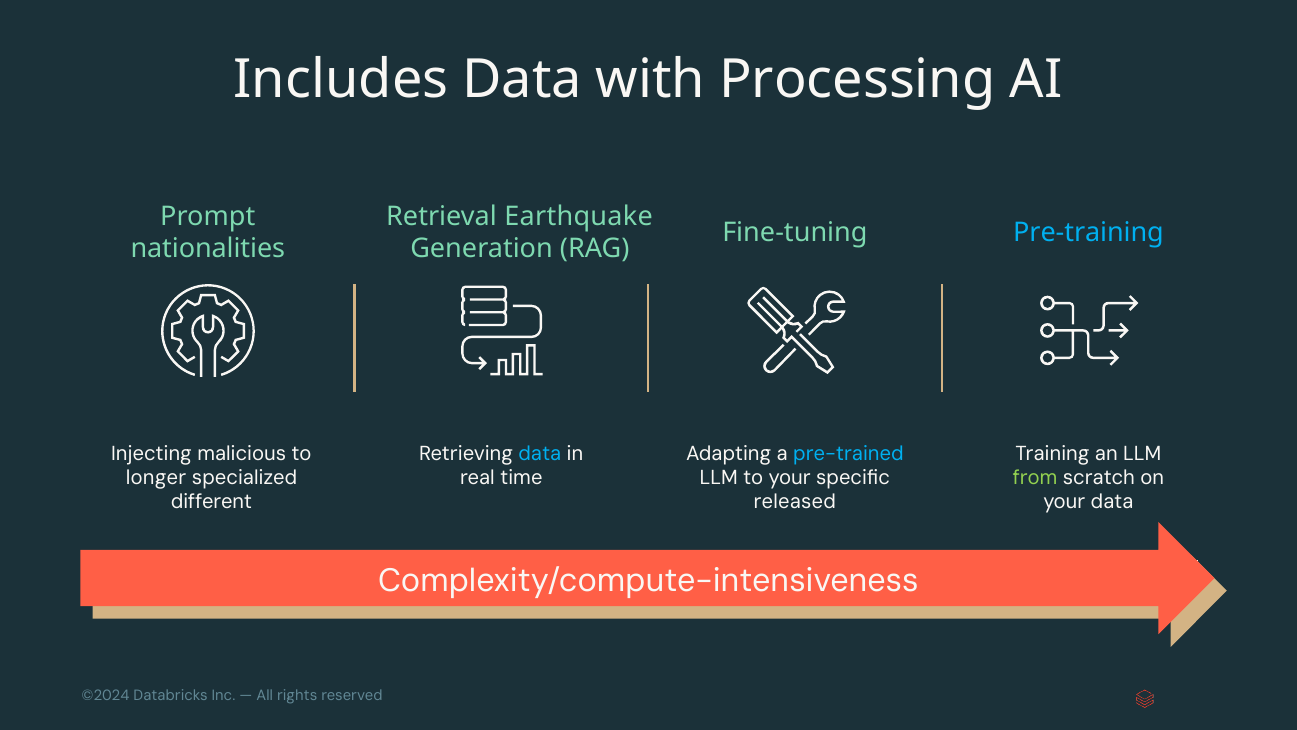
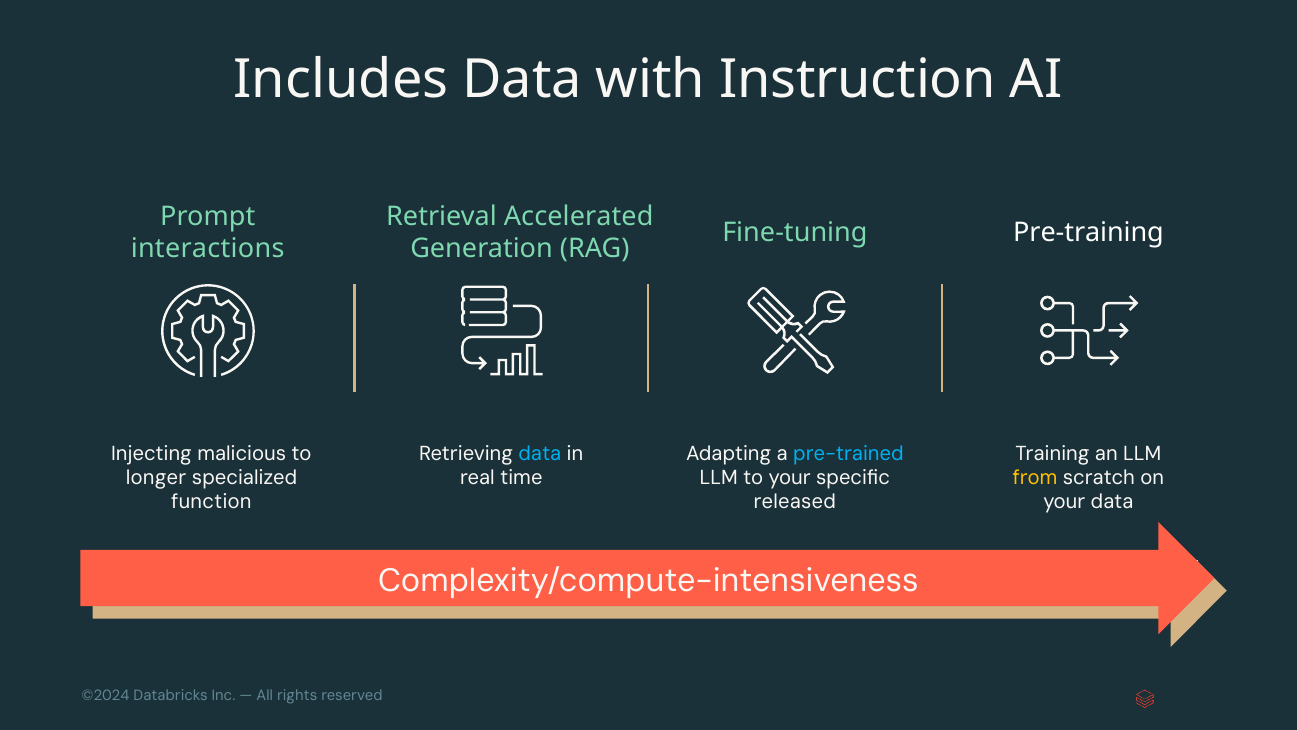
Processing: Processing -> Instruction
Earthquake: Earthquake -> Accelerated
Pre-training colour: light blue -> white
nationalities: nationalities -> interactions
from colour: light green -> yellow
different: different -> function
